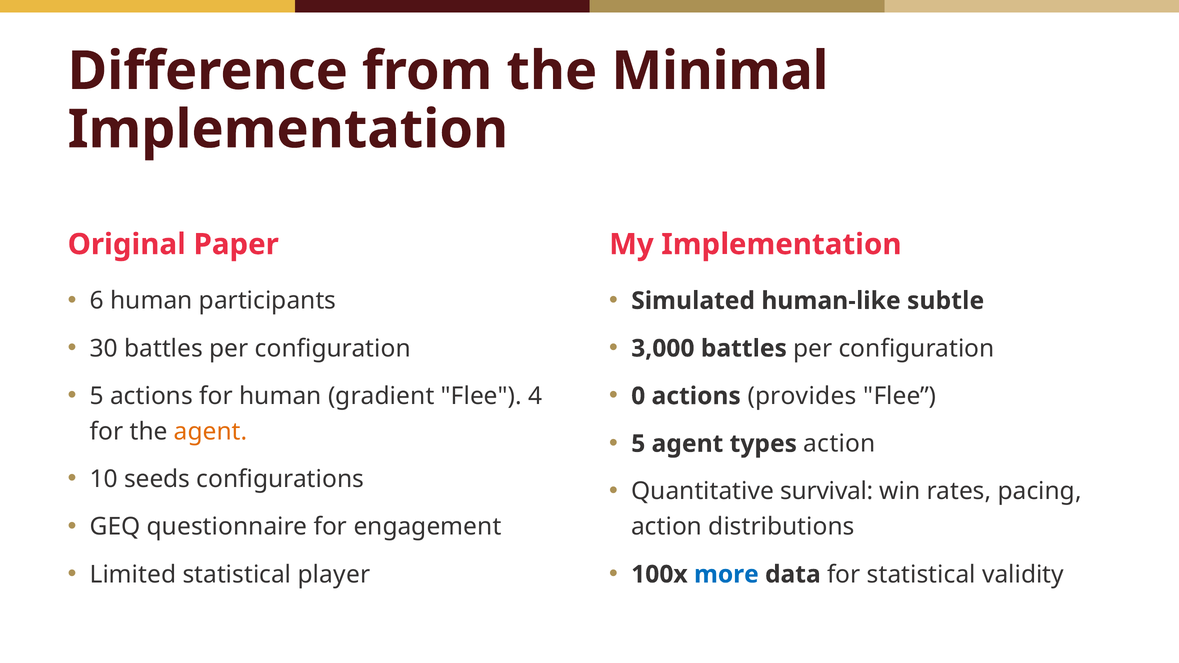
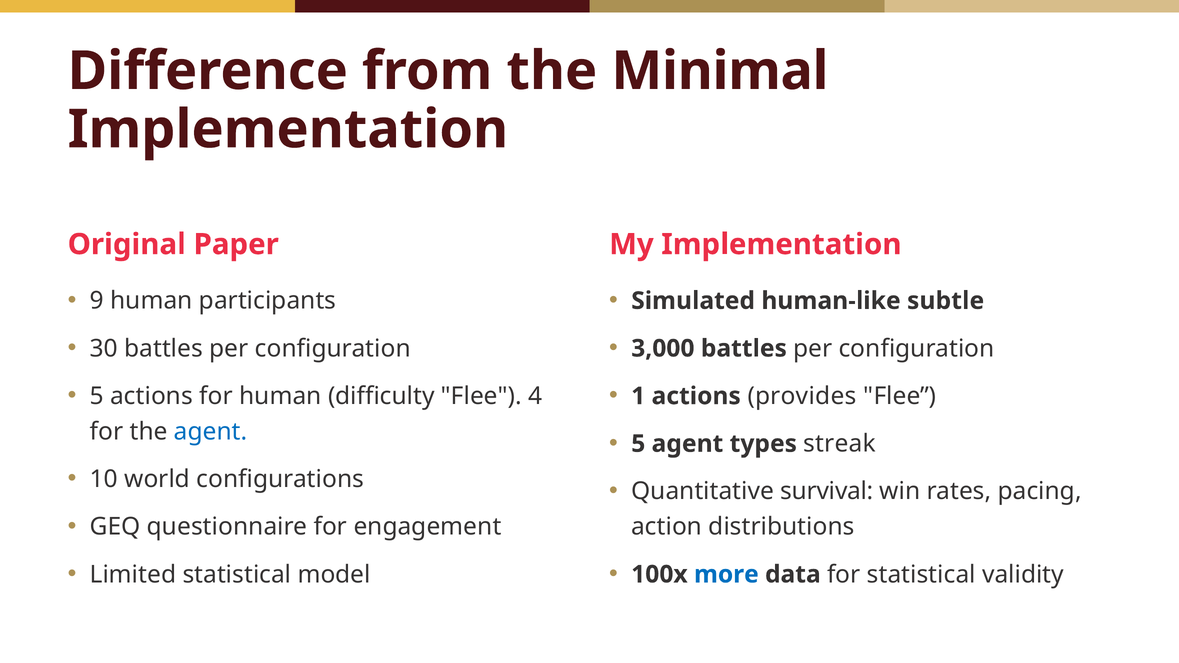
6: 6 -> 9
gradient: gradient -> difficulty
0: 0 -> 1
agent at (211, 432) colour: orange -> blue
types action: action -> streak
seeds: seeds -> world
player: player -> model
